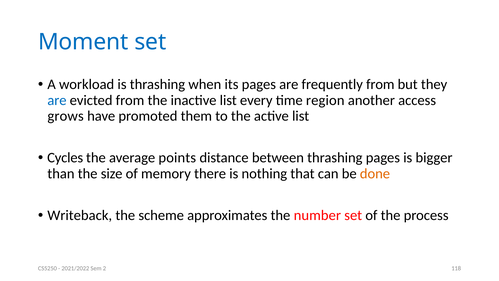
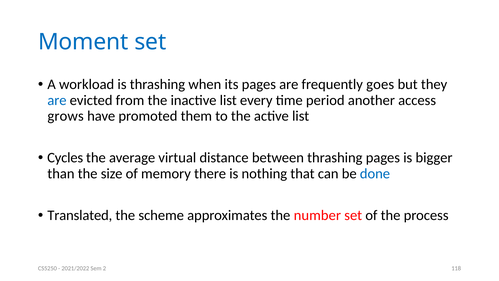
frequently from: from -> goes
region: region -> period
points: points -> virtual
done colour: orange -> blue
Writeback: Writeback -> Translated
